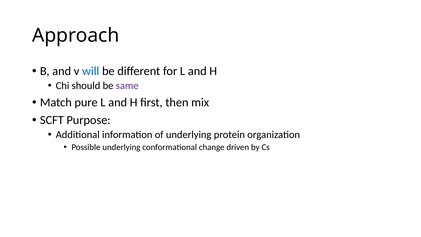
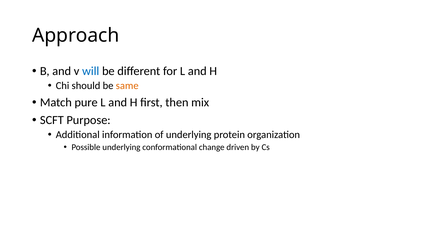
same colour: purple -> orange
